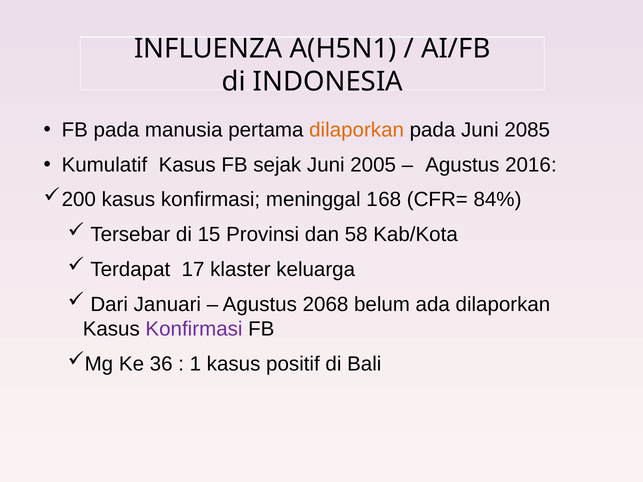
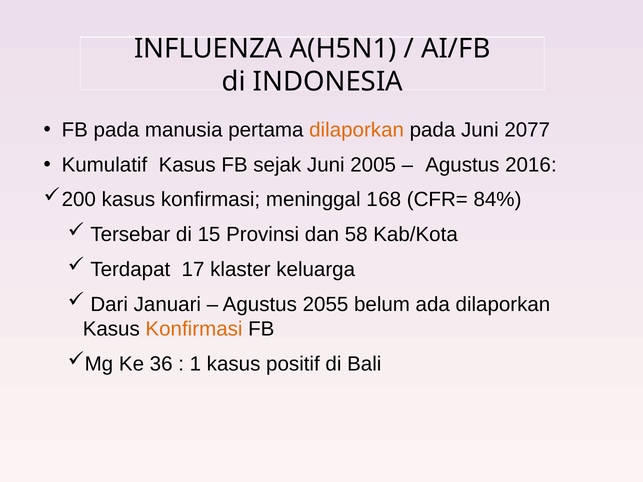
2085: 2085 -> 2077
2068: 2068 -> 2055
Konfirmasi at (194, 329) colour: purple -> orange
